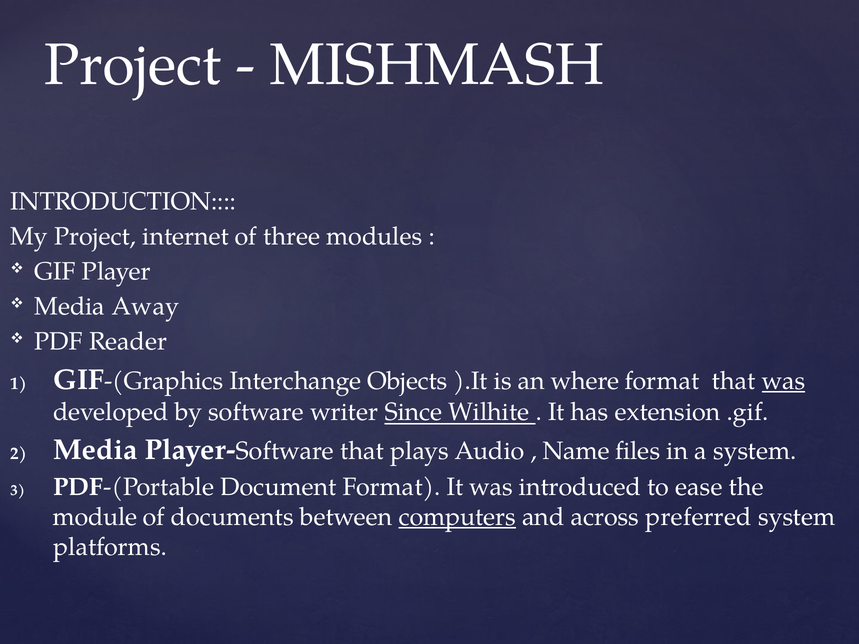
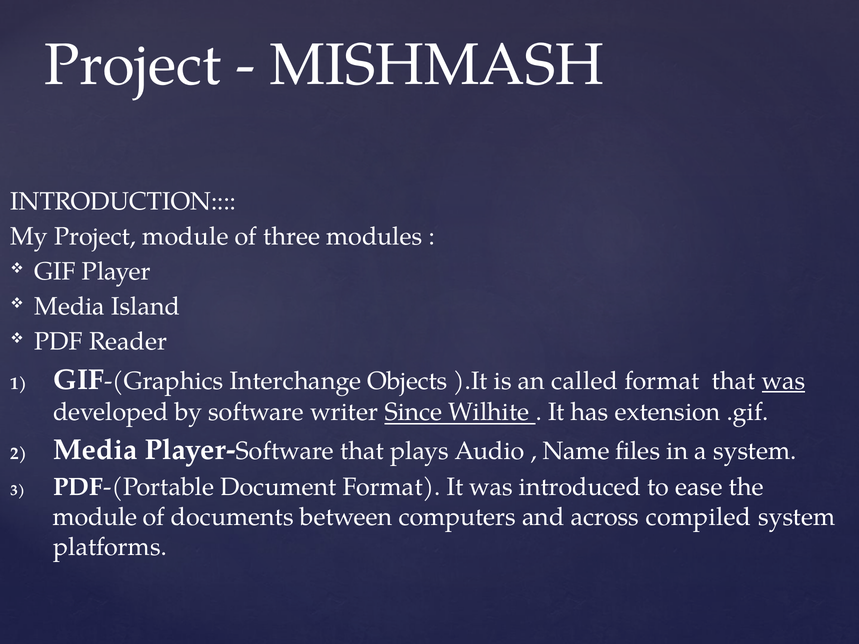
Project internet: internet -> module
Away: Away -> Island
where: where -> called
computers underline: present -> none
preferred: preferred -> compiled
